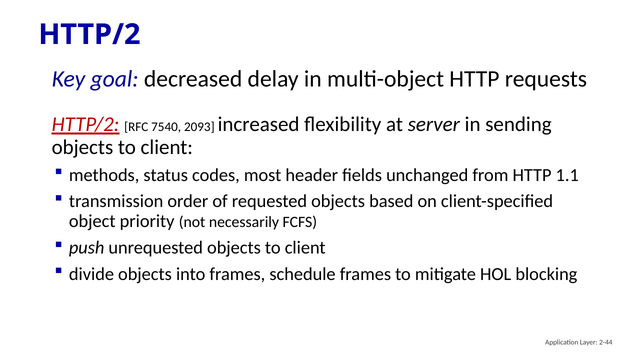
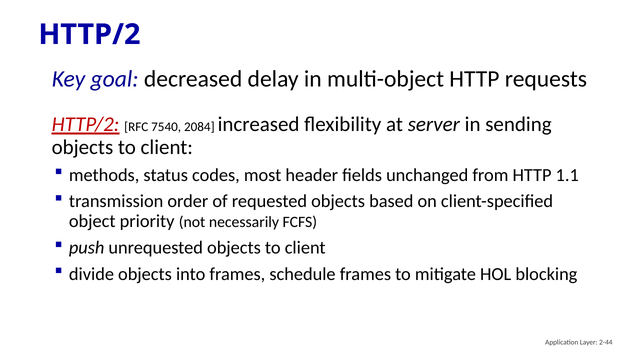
2093: 2093 -> 2084
